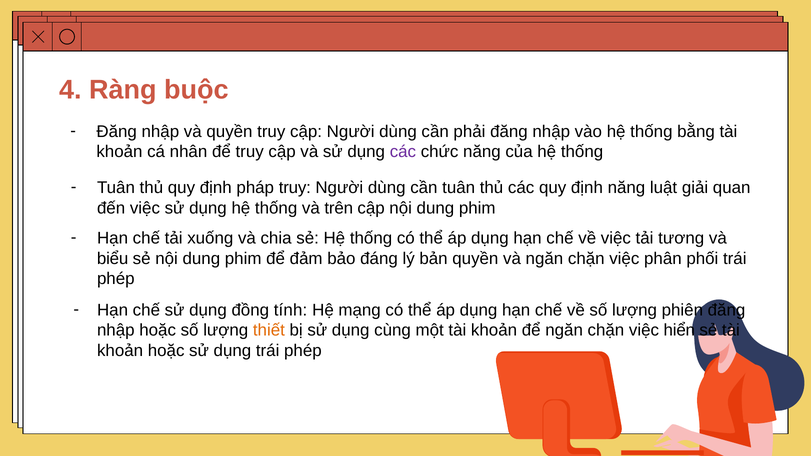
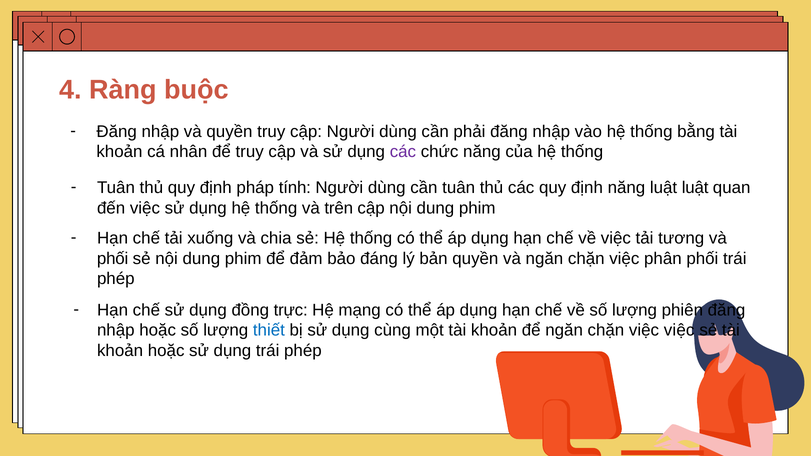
pháp truy: truy -> tính
luật giải: giải -> luật
biểu at (113, 259): biểu -> phối
tính: tính -> trực
thiết colour: orange -> blue
việc hiển: hiển -> việc
